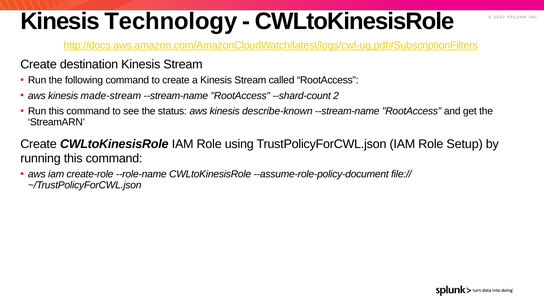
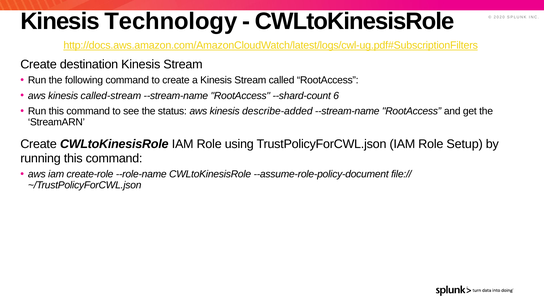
made-stream: made-stream -> called-stream
2: 2 -> 6
describe-known: describe-known -> describe-added
